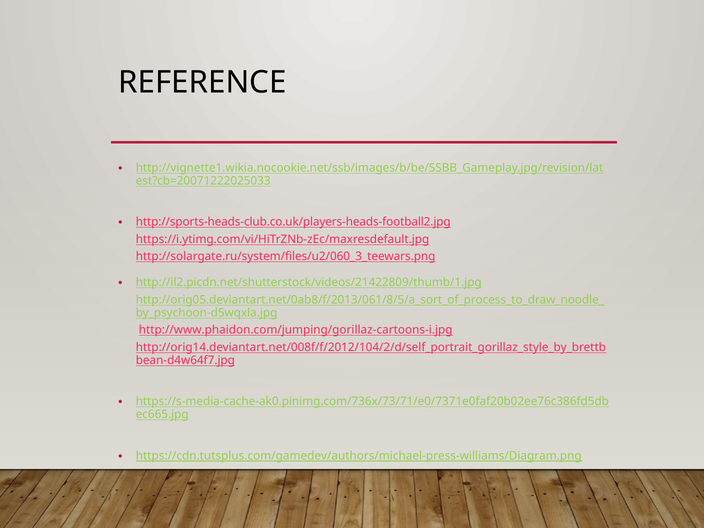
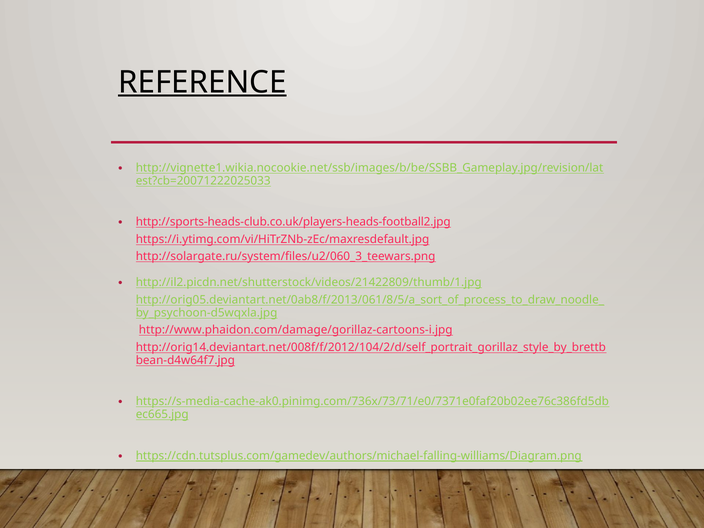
REFERENCE underline: none -> present
http://www.phaidon.com/jumping/gorillaz-cartoons-i.jpg: http://www.phaidon.com/jumping/gorillaz-cartoons-i.jpg -> http://www.phaidon.com/damage/gorillaz-cartoons-i.jpg
https://cdn.tutsplus.com/gamedev/authors/michael-press-williams/Diagram.png: https://cdn.tutsplus.com/gamedev/authors/michael-press-williams/Diagram.png -> https://cdn.tutsplus.com/gamedev/authors/michael-falling-williams/Diagram.png
